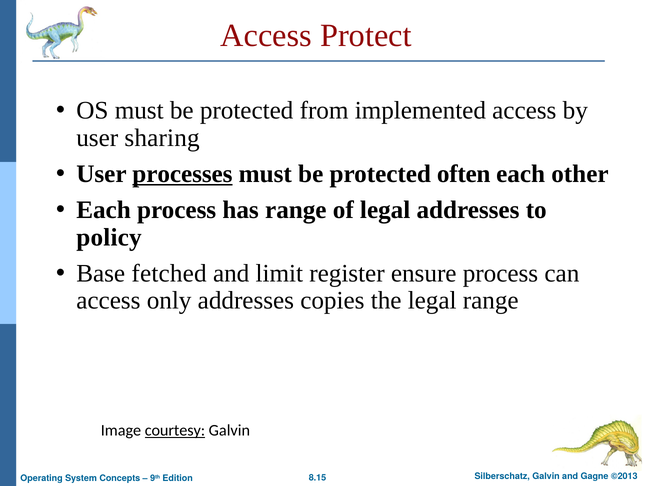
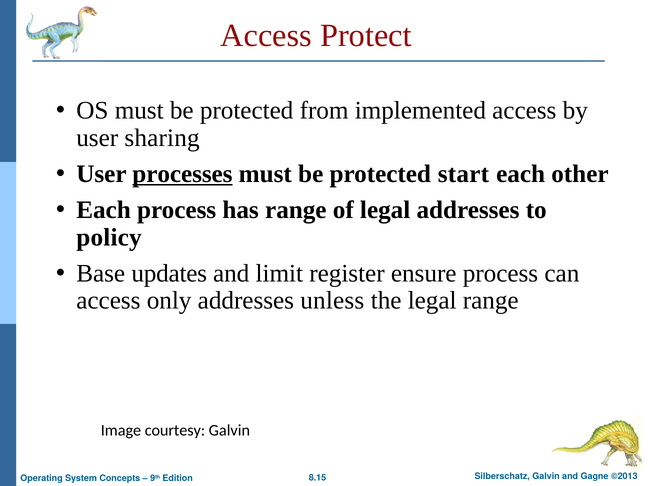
often: often -> start
fetched: fetched -> updates
copies: copies -> unless
courtesy underline: present -> none
